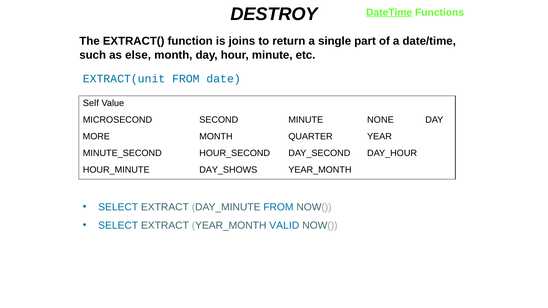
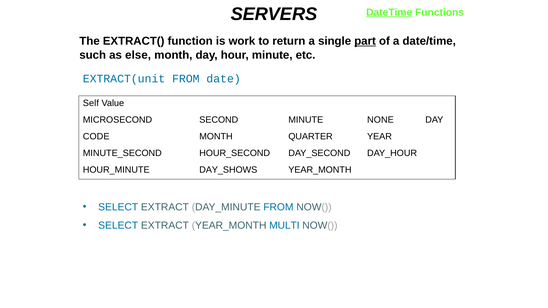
DESTROY: DESTROY -> SERVERS
joins: joins -> work
part underline: none -> present
MORE: MORE -> CODE
VALID: VALID -> MULTI
